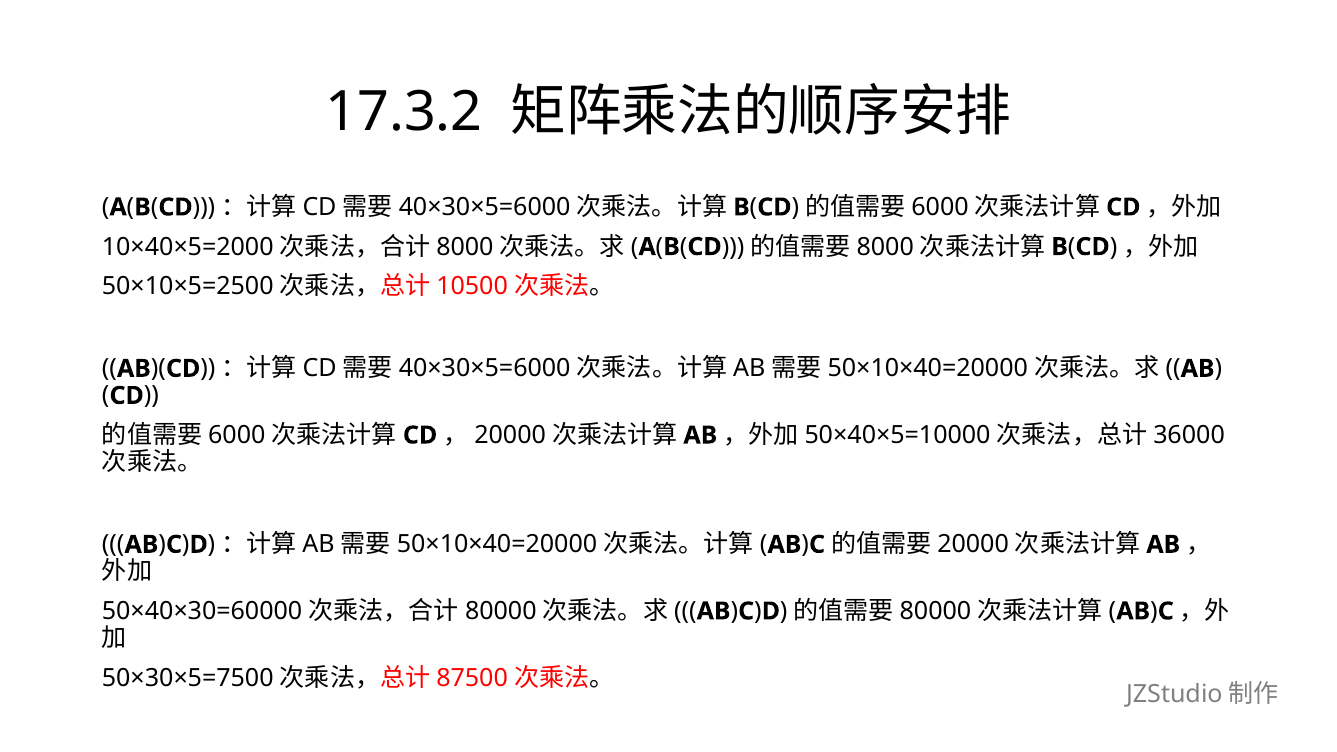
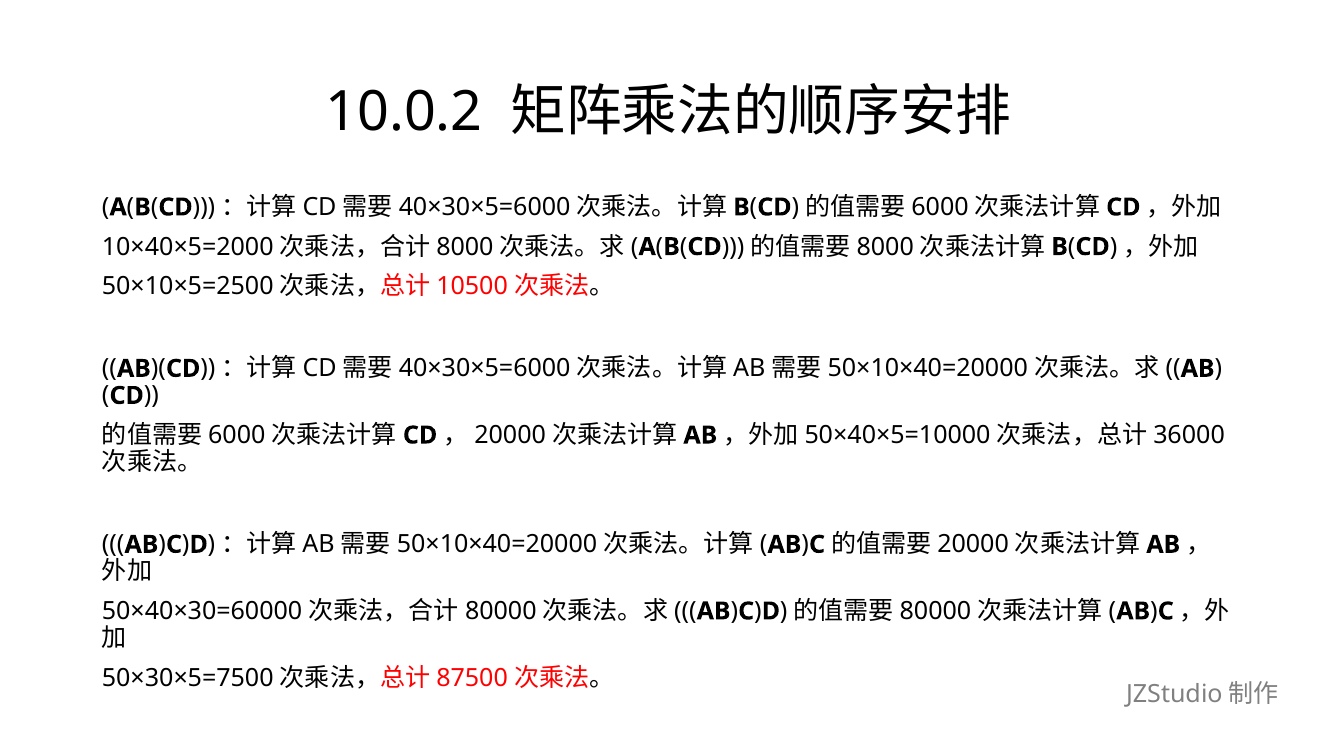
17.3.2: 17.3.2 -> 10.0.2
